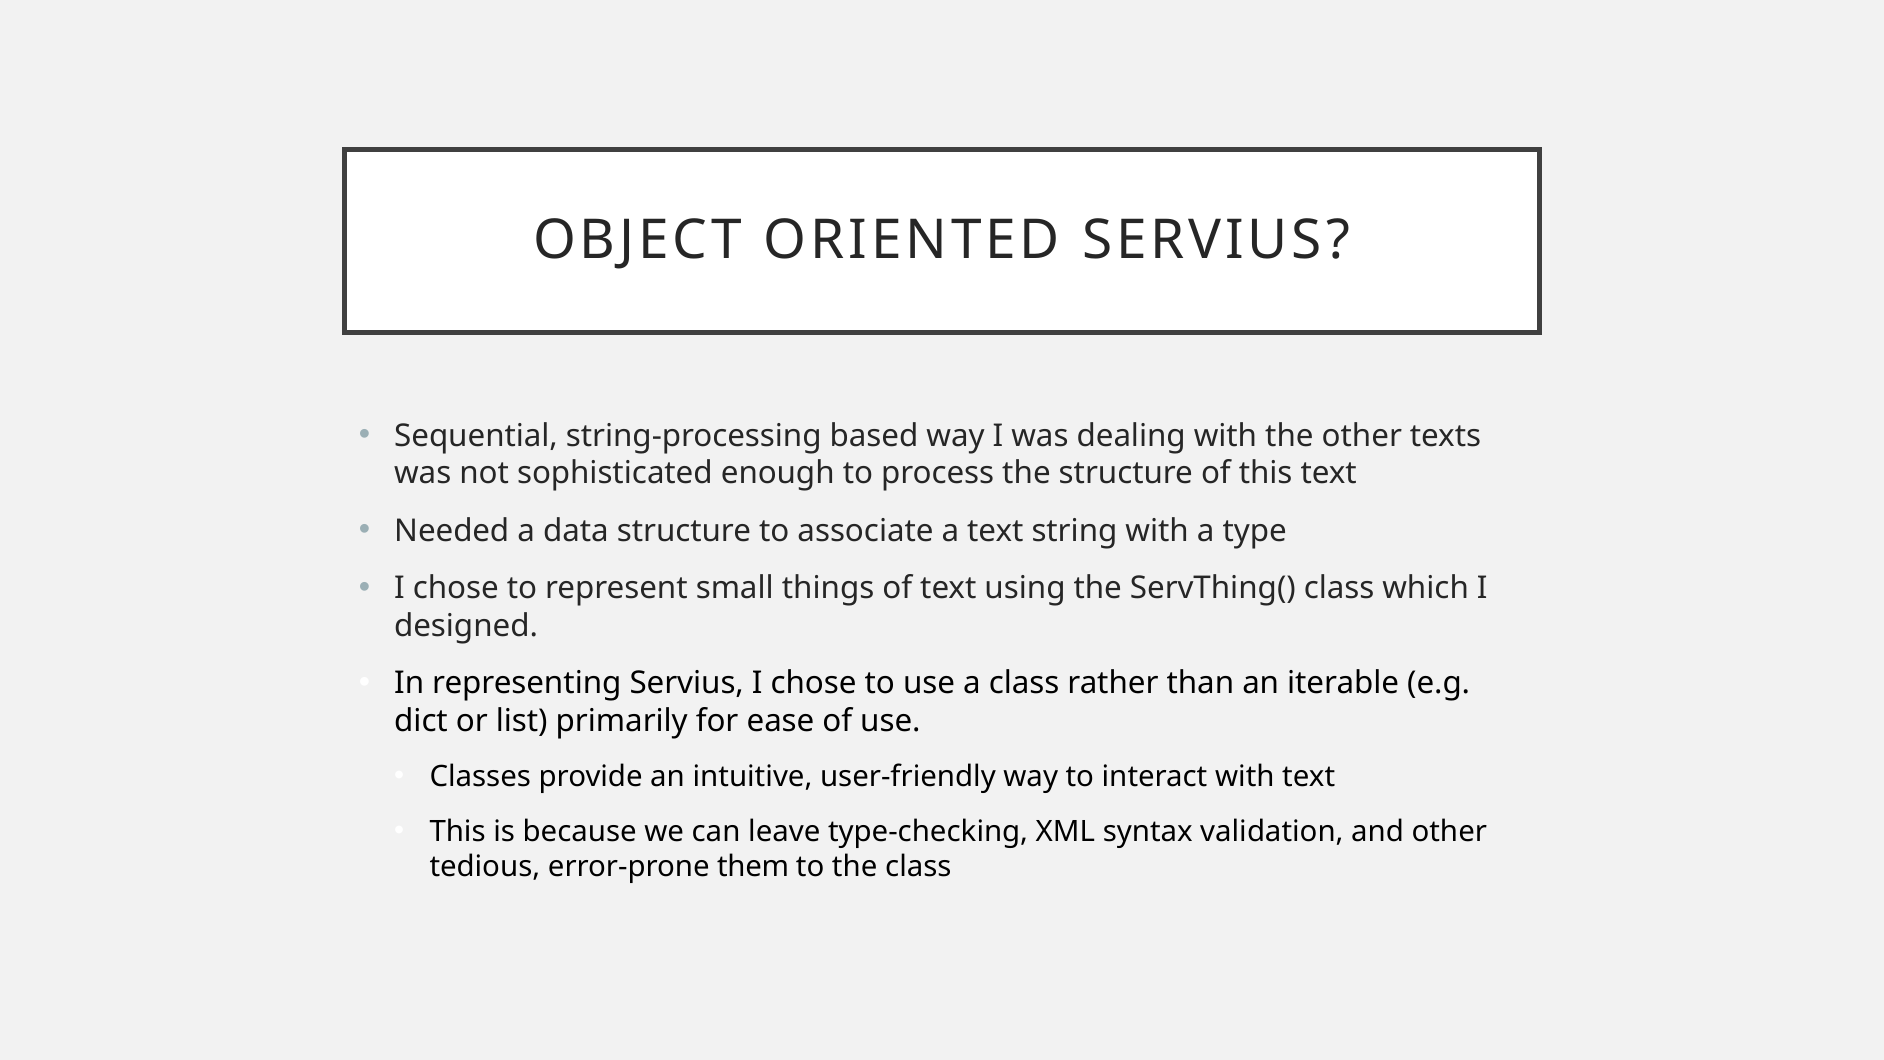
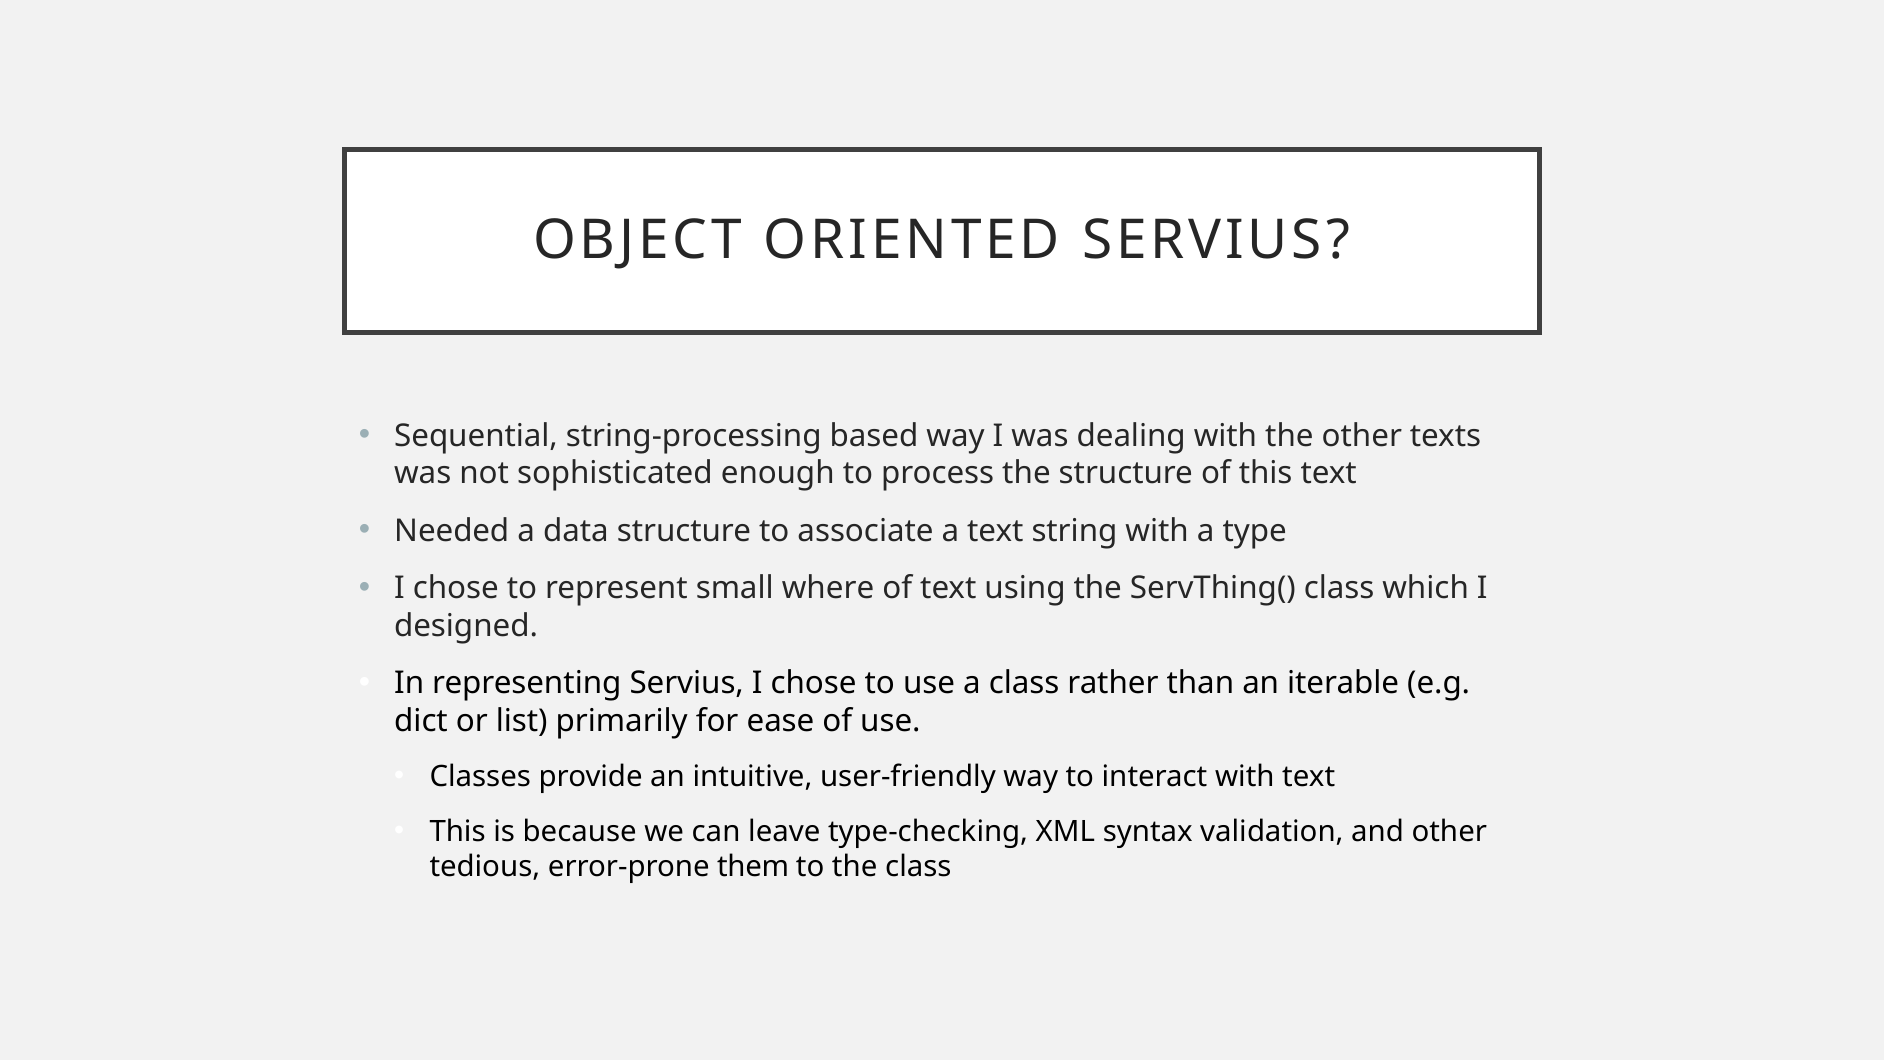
things: things -> where
